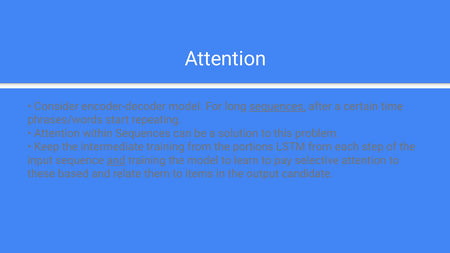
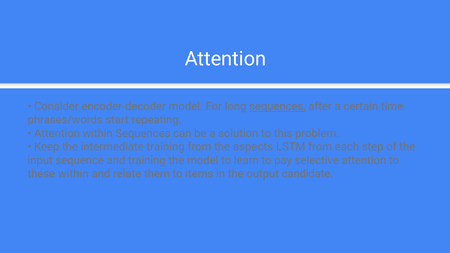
portions: portions -> aspects
and at (116, 160) underline: present -> none
these based: based -> within
